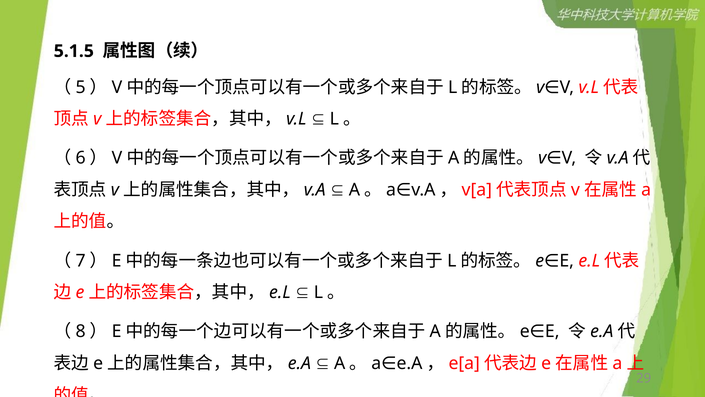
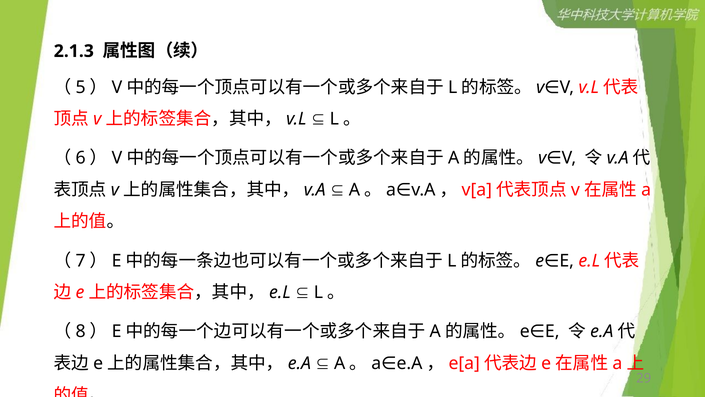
5.1.5: 5.1.5 -> 2.1.3
